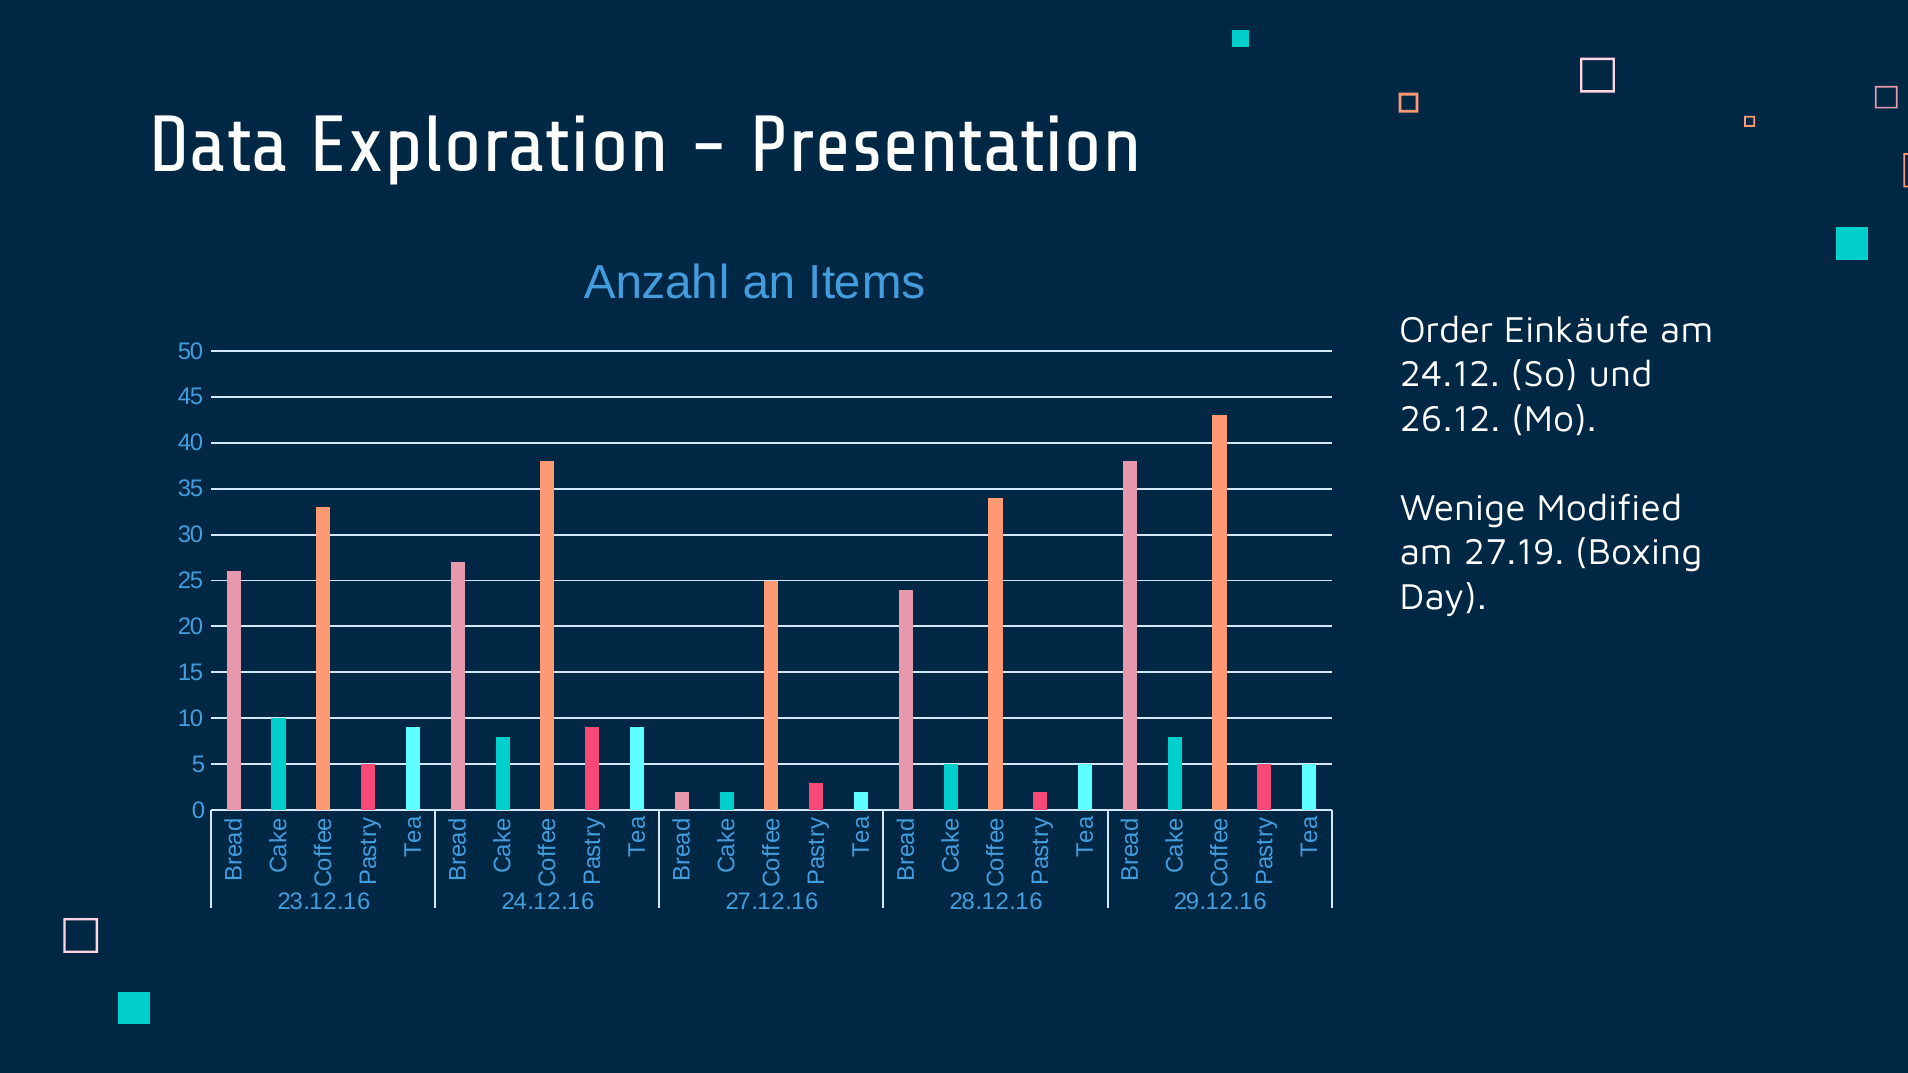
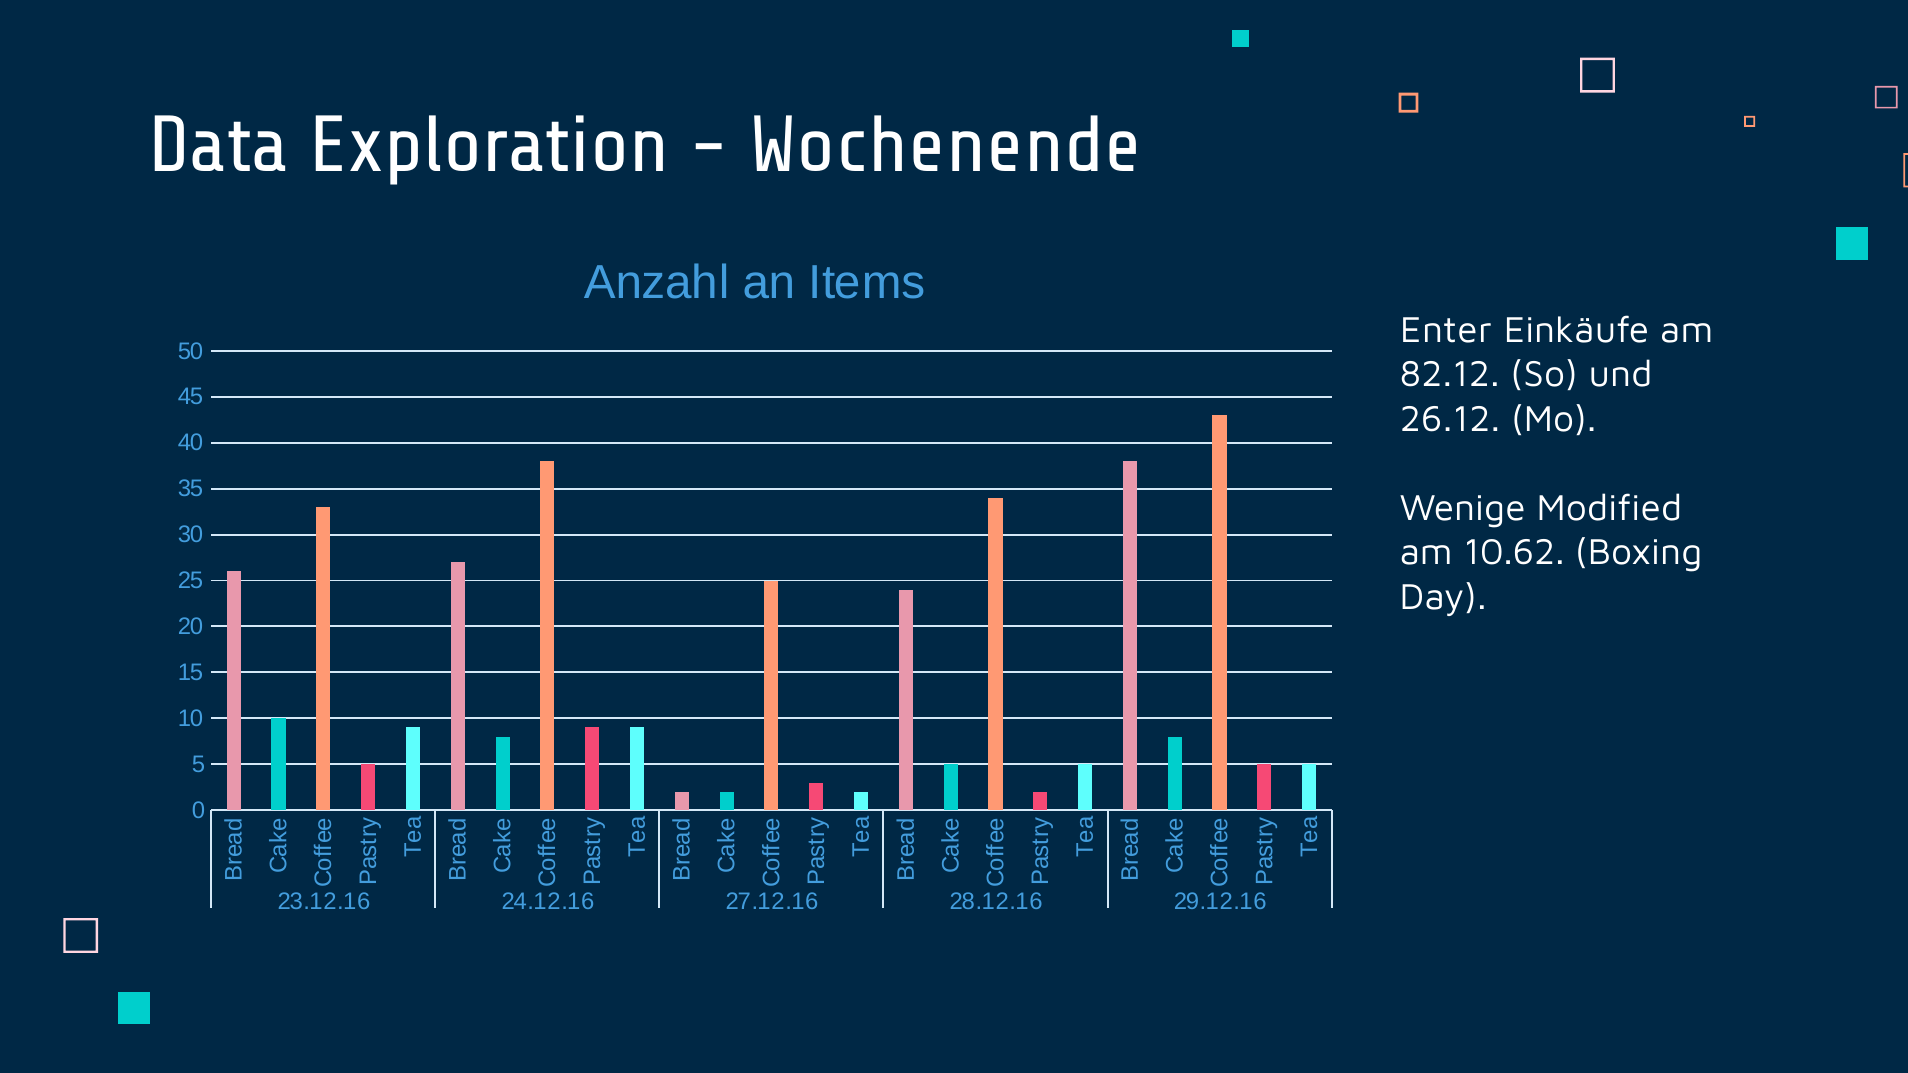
Presentation: Presentation -> Wochenende
Order: Order -> Enter
24.12: 24.12 -> 82.12
27.19: 27.19 -> 10.62
